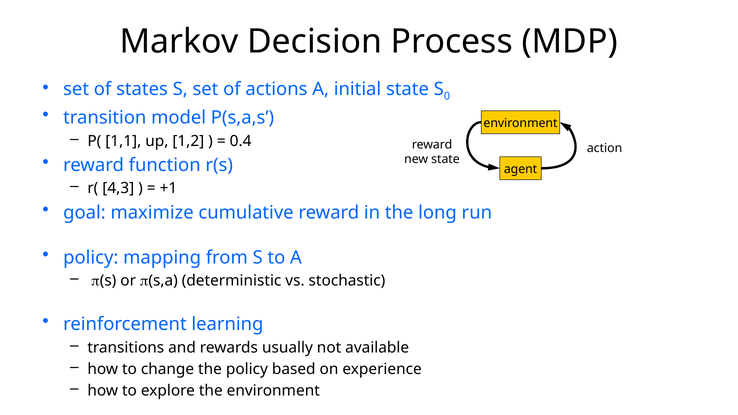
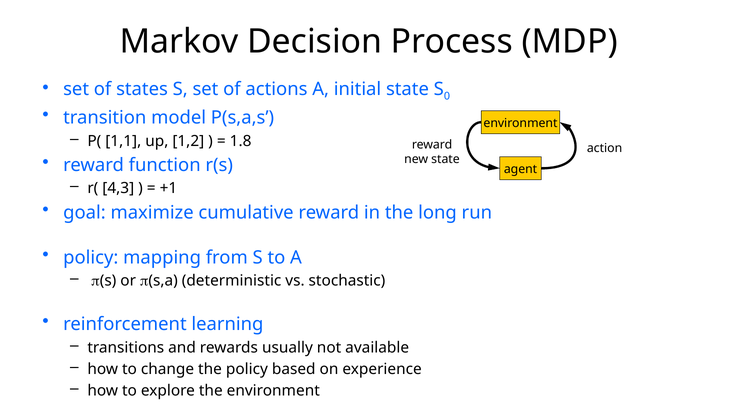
0.4: 0.4 -> 1.8
